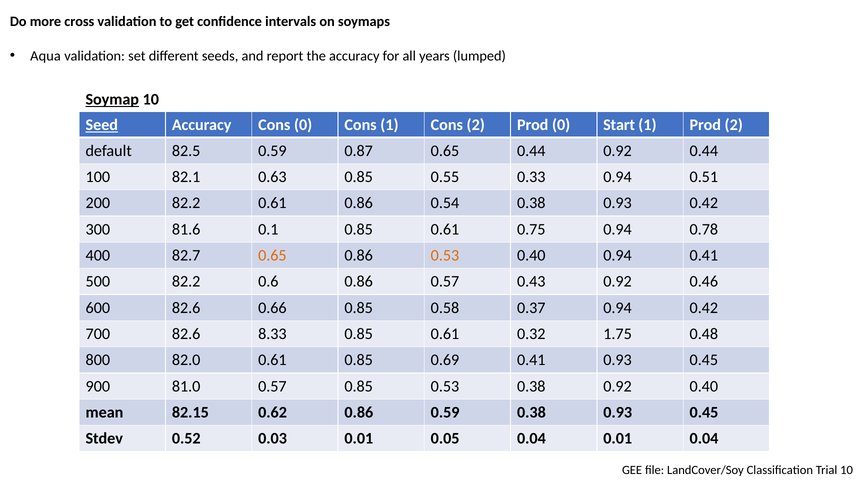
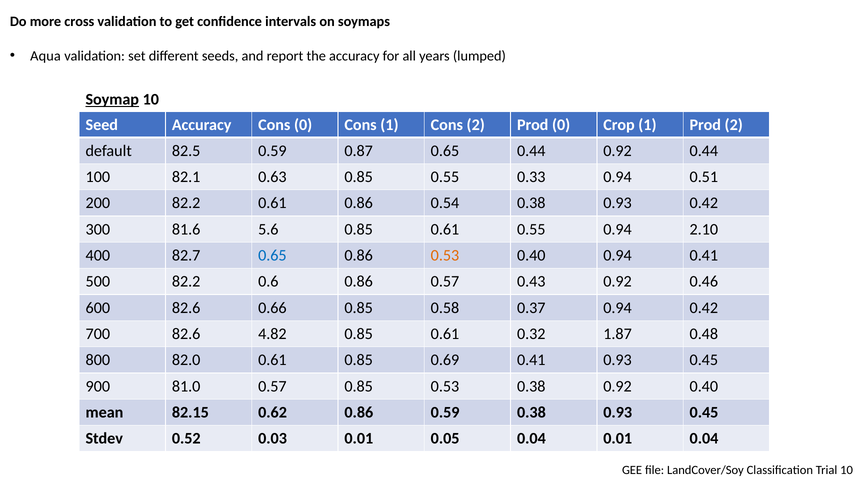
Seed underline: present -> none
Start: Start -> Crop
0.1: 0.1 -> 5.6
0.61 0.75: 0.75 -> 0.55
0.78: 0.78 -> 2.10
0.65 at (272, 255) colour: orange -> blue
8.33: 8.33 -> 4.82
1.75: 1.75 -> 1.87
